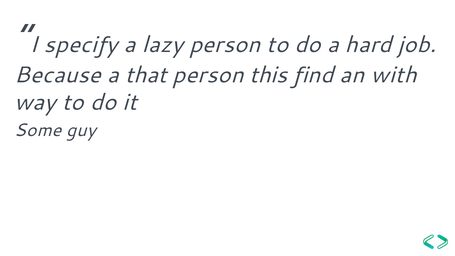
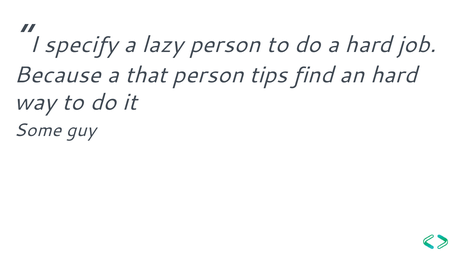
this: this -> tips
an with: with -> hard
